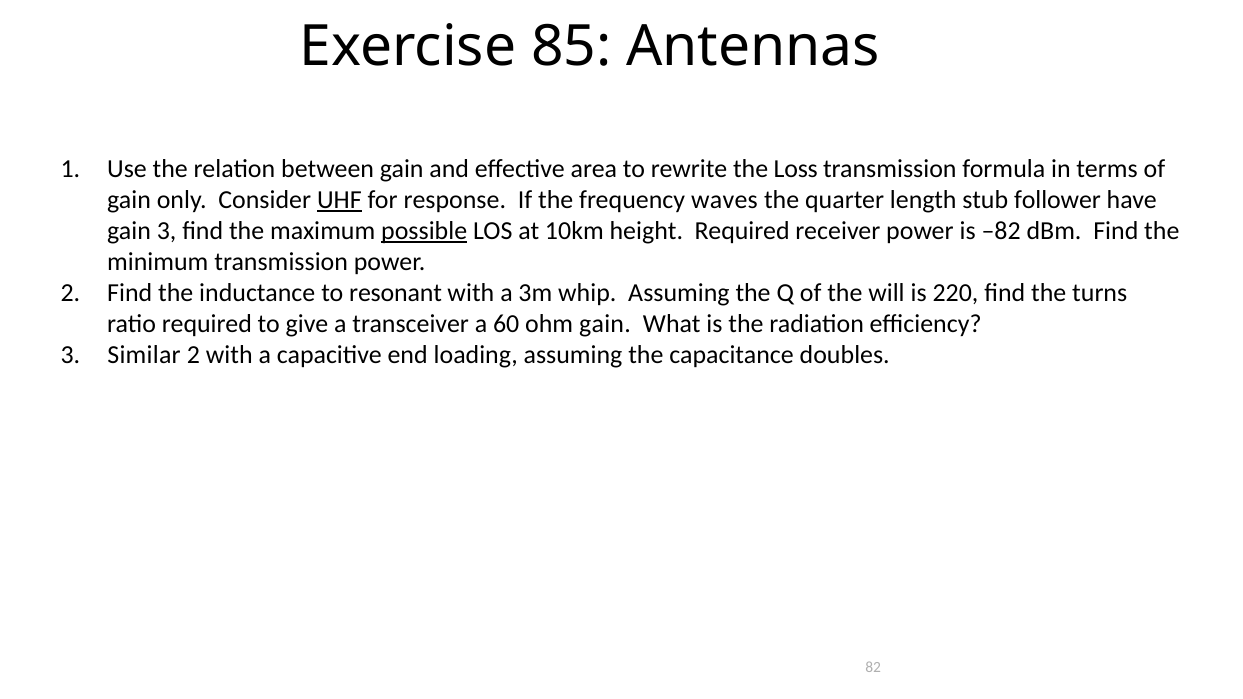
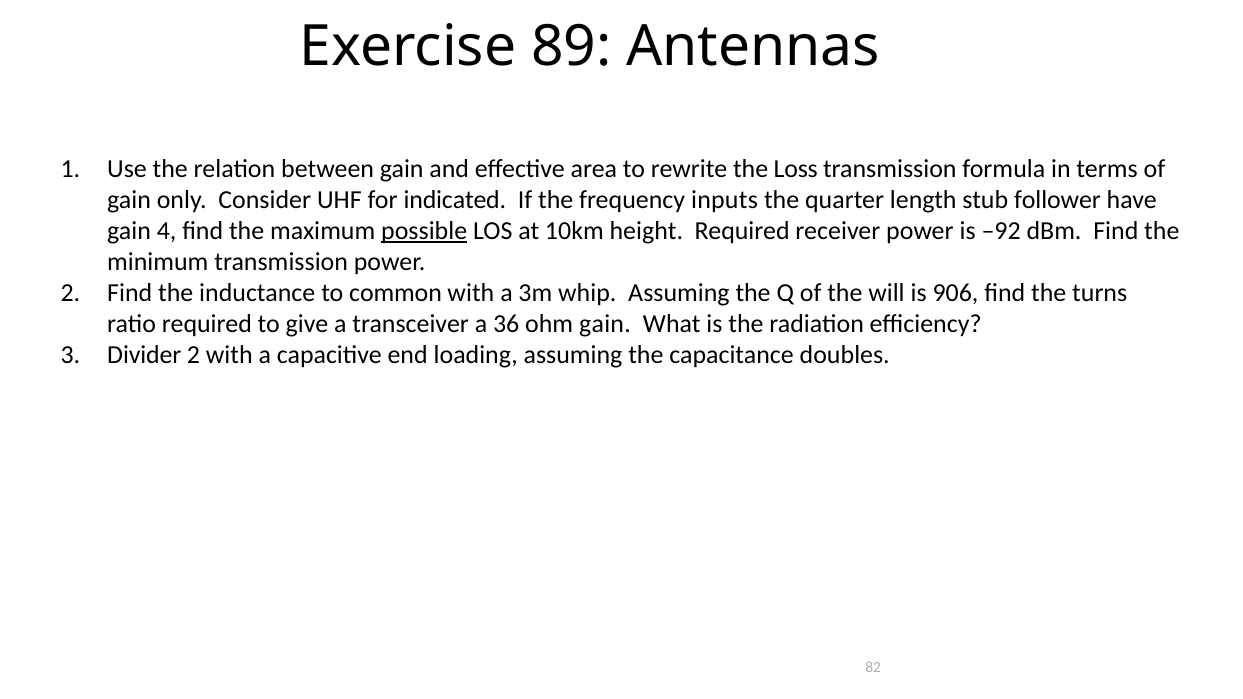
85: 85 -> 89
UHF underline: present -> none
response: response -> indicated
waves: waves -> inputs
gain 3: 3 -> 4
–82: –82 -> –92
resonant: resonant -> common
220: 220 -> 906
60: 60 -> 36
Similar: Similar -> Divider
